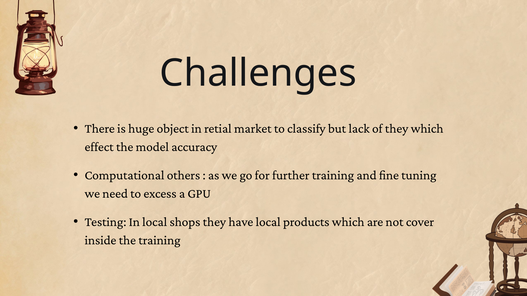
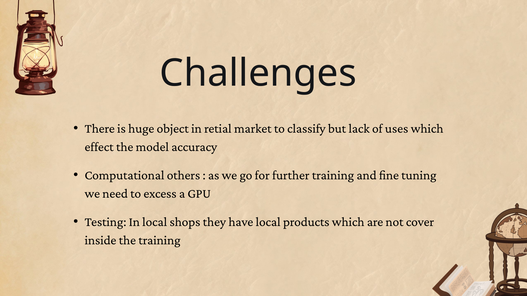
of they: they -> uses
